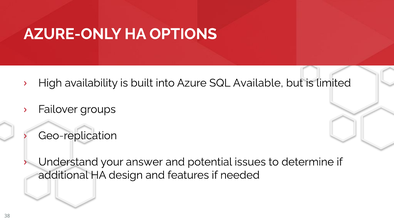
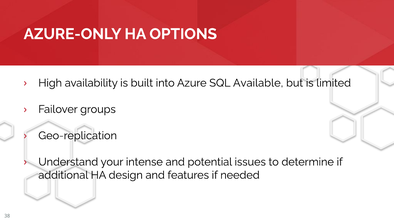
answer: answer -> intense
